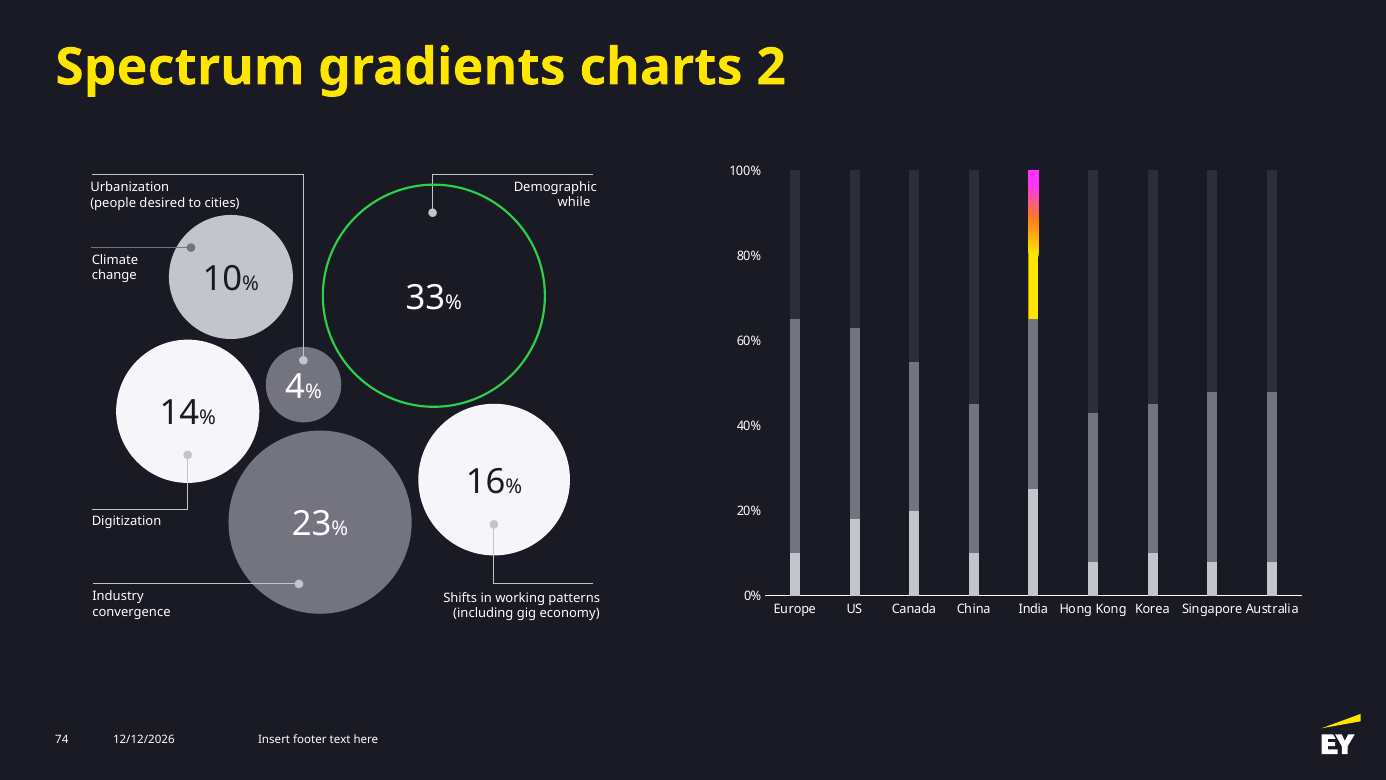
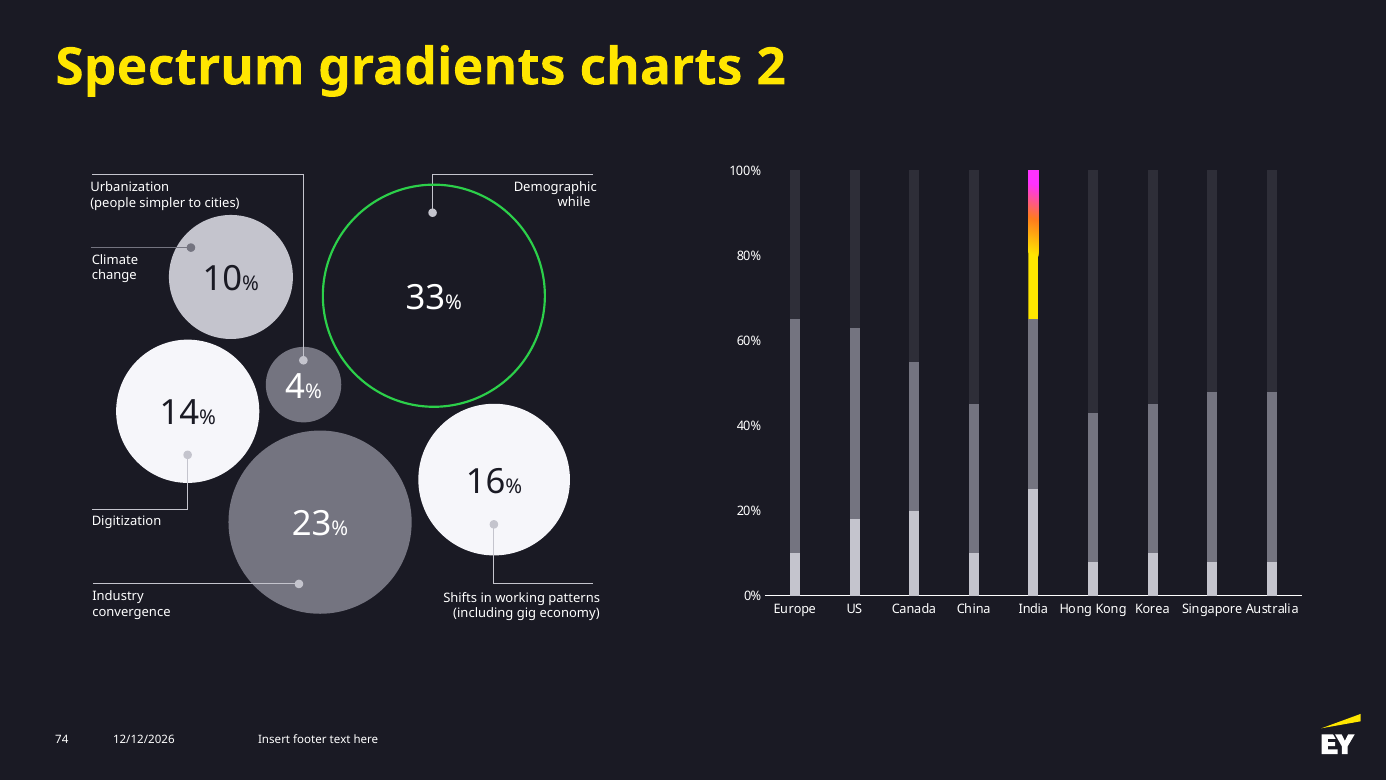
desired: desired -> simpler
